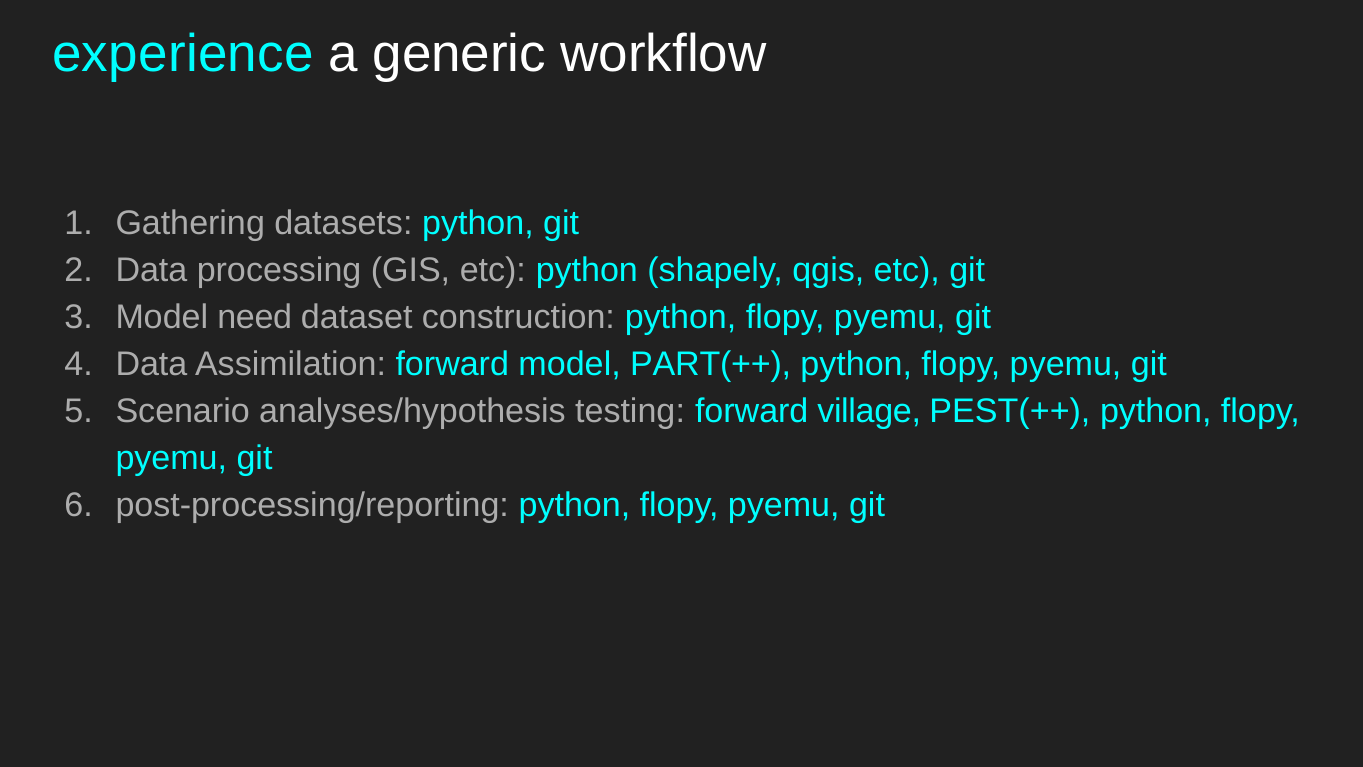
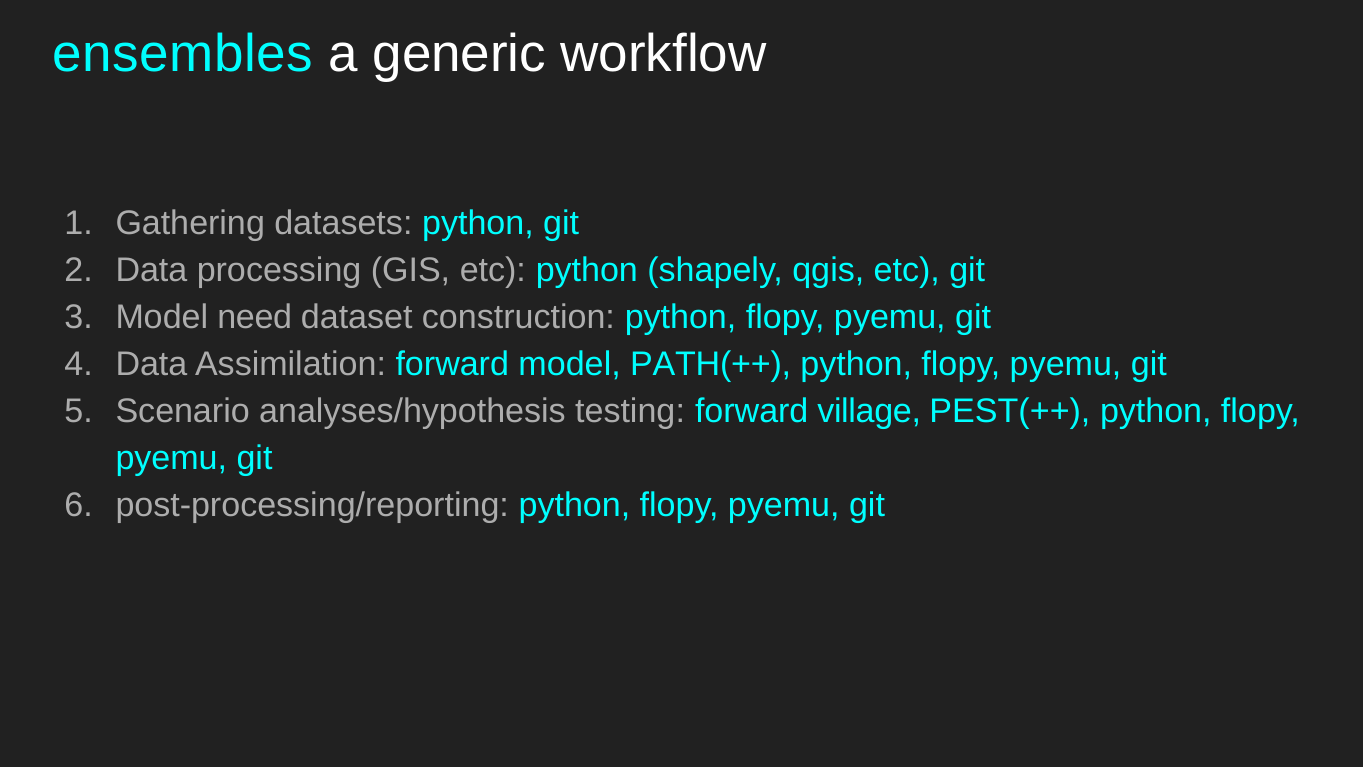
experience: experience -> ensembles
PART(++: PART(++ -> PATH(++
